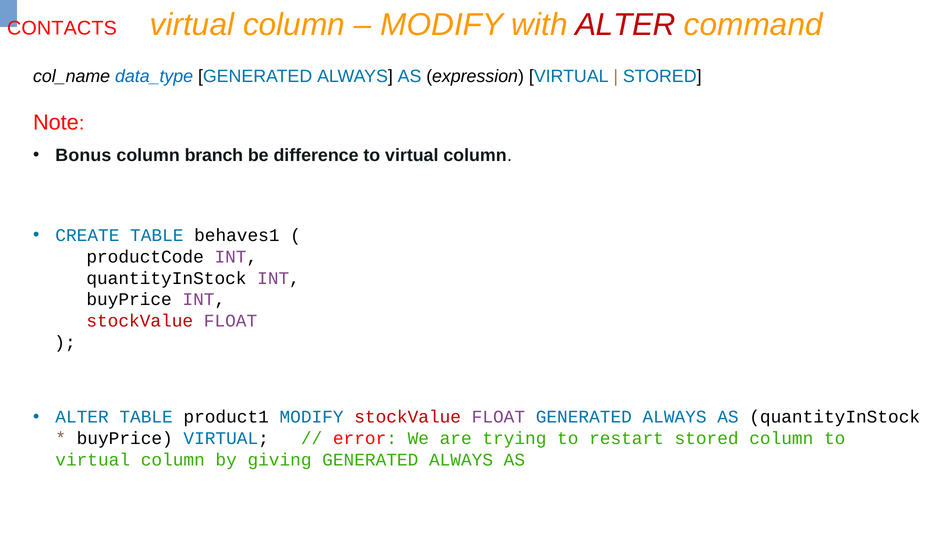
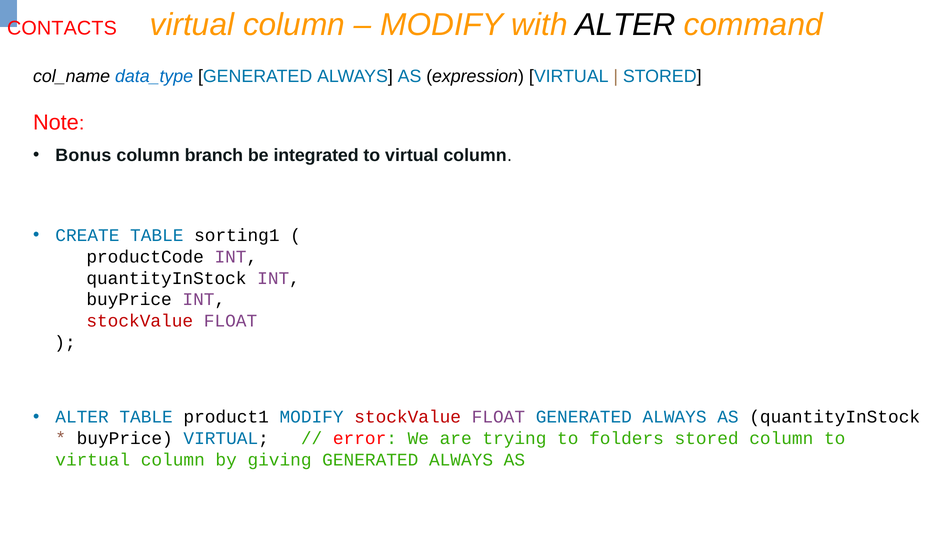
ALTER at (625, 25) colour: red -> black
difference: difference -> integrated
behaves1: behaves1 -> sorting1
restart: restart -> folders
